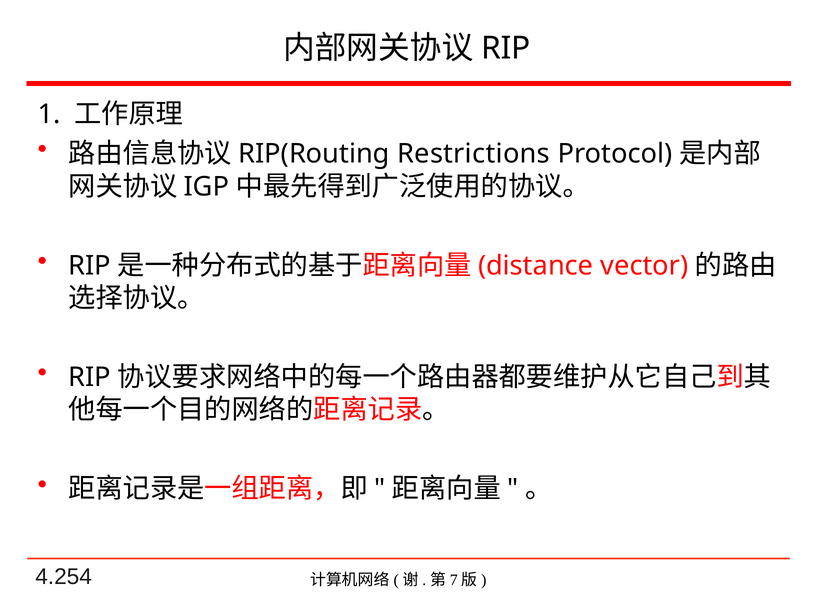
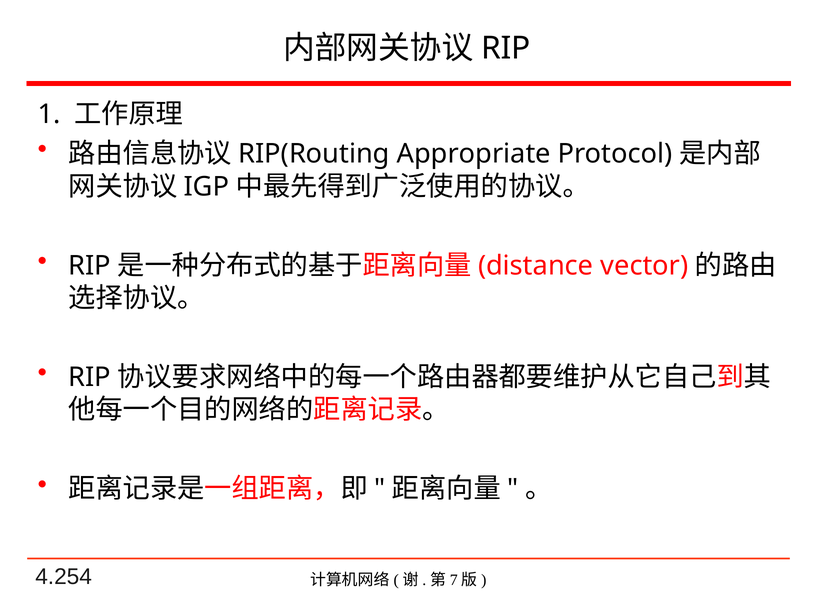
Restrictions: Restrictions -> Appropriate
